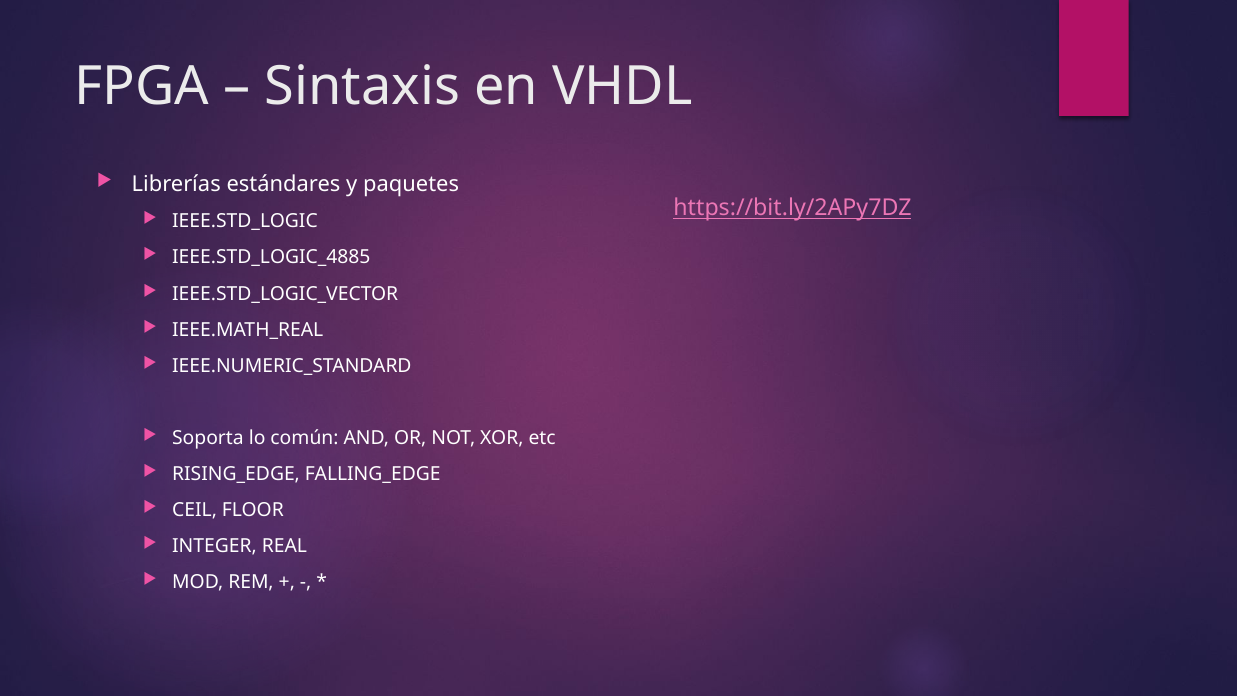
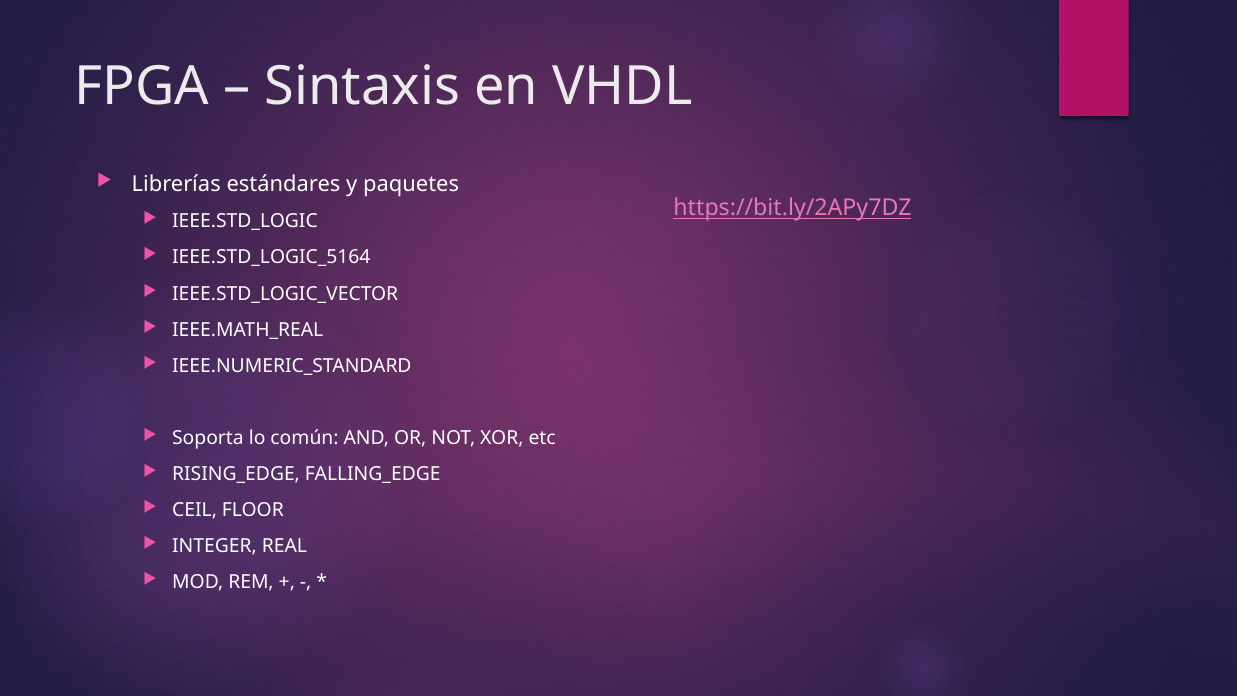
IEEE.STD_LOGIC_4885: IEEE.STD_LOGIC_4885 -> IEEE.STD_LOGIC_5164
